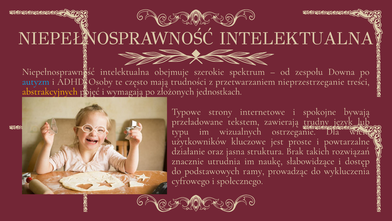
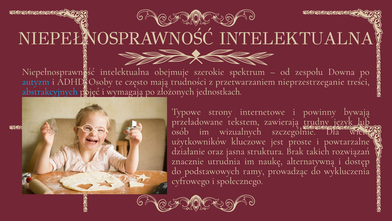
abstrakcyjnych colour: yellow -> light blue
spokojne: spokojne -> powinny
typu: typu -> osób
ostrzeganie: ostrzeganie -> szczególnie
słabowidzące: słabowidzące -> alternatywną
